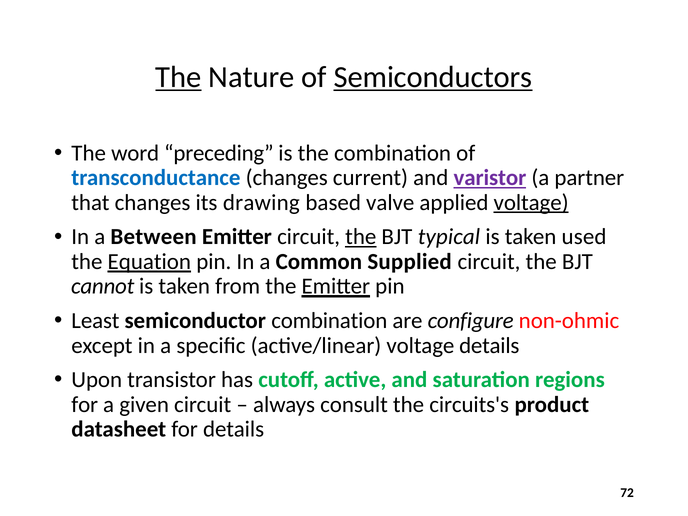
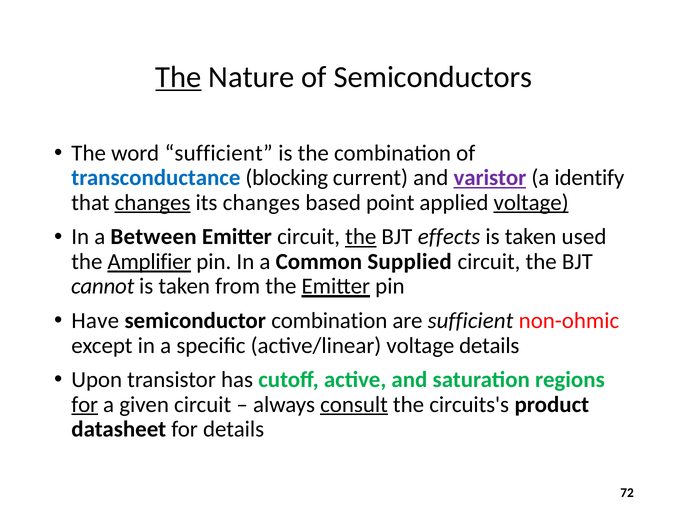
Semiconductors underline: present -> none
word preceding: preceding -> sufficient
transconductance changes: changes -> blocking
partner: partner -> identify
changes at (153, 203) underline: none -> present
its drawing: drawing -> changes
valve: valve -> point
typical: typical -> effects
Equation: Equation -> Amplifier
Least: Least -> Have
are configure: configure -> sufficient
for at (85, 405) underline: none -> present
consult underline: none -> present
